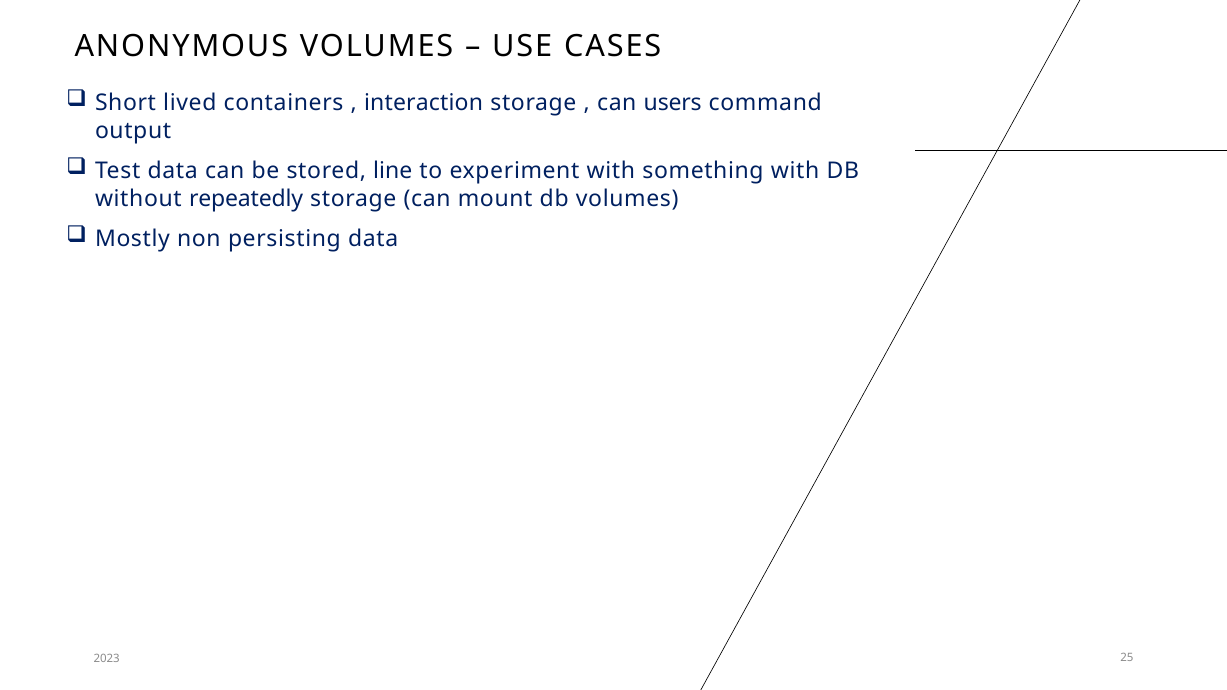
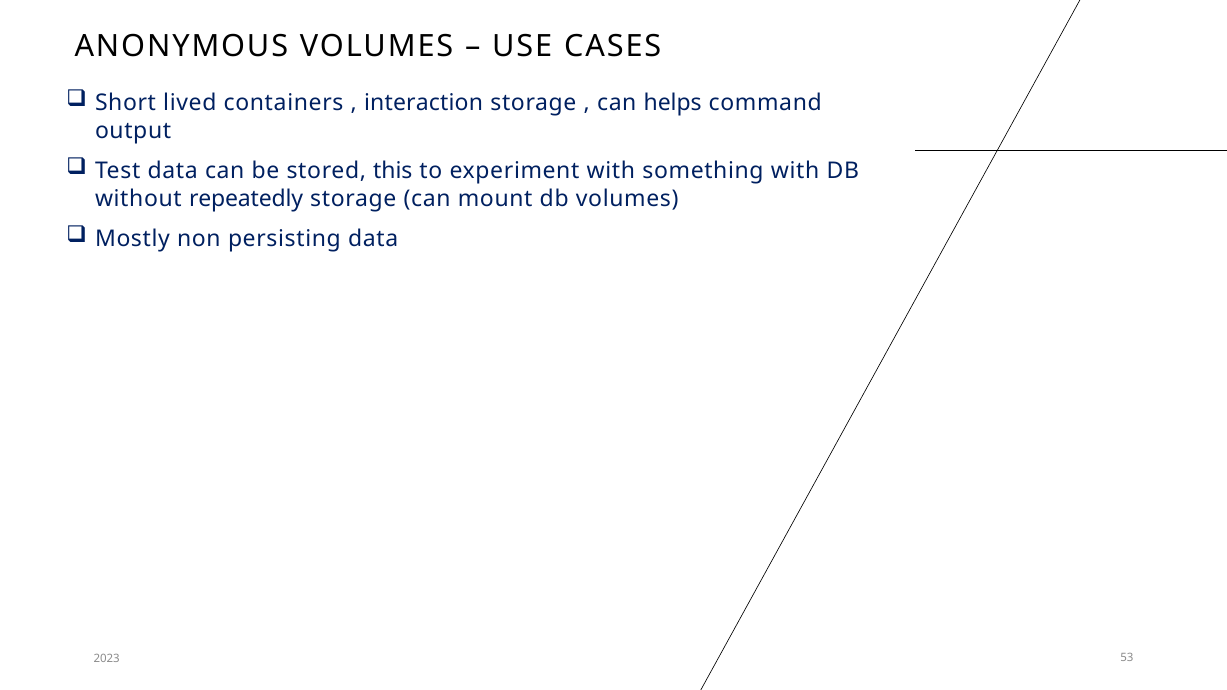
users: users -> helps
line: line -> this
25: 25 -> 53
